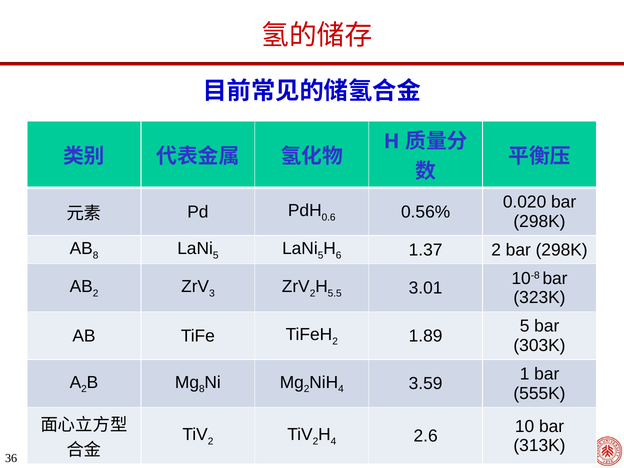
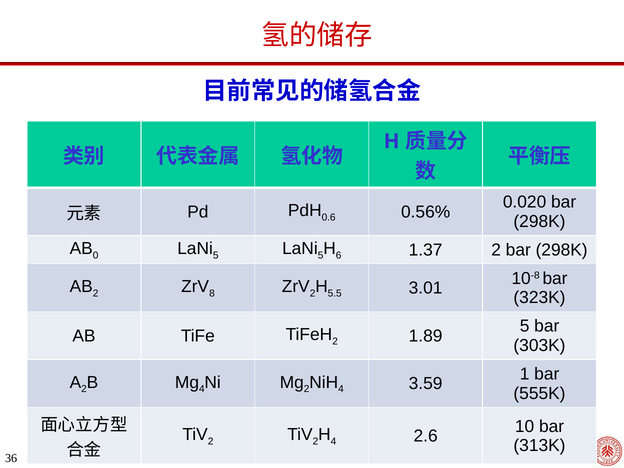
AB 8: 8 -> 0
3: 3 -> 8
8 at (202, 389): 8 -> 4
